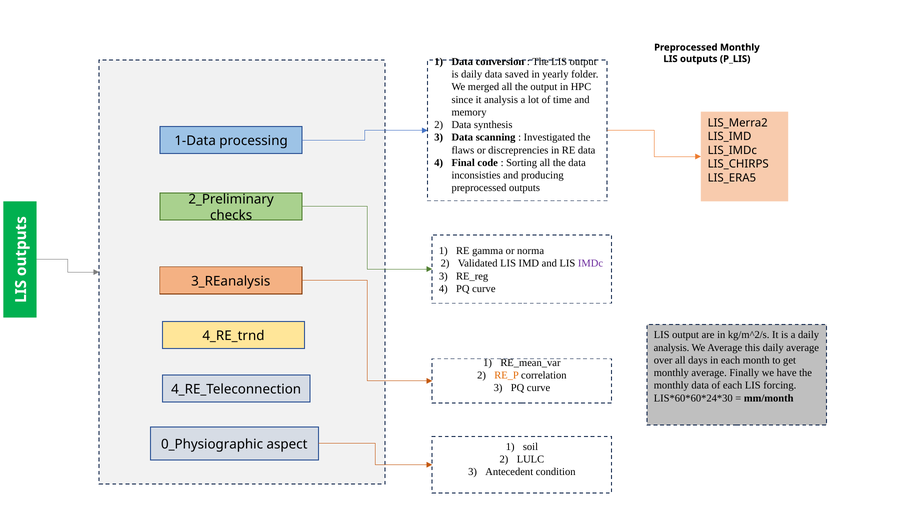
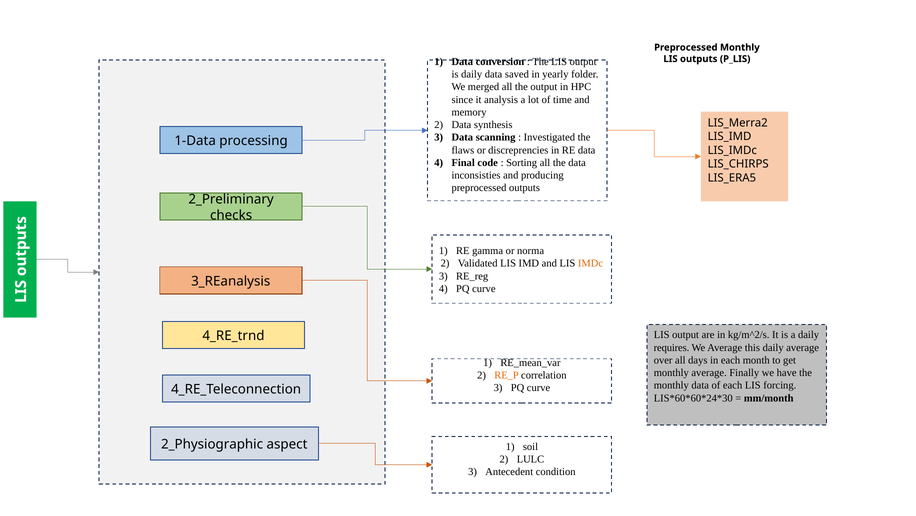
IMDc colour: purple -> orange
analysis at (671, 347): analysis -> requires
0_Physiographic: 0_Physiographic -> 2_Physiographic
